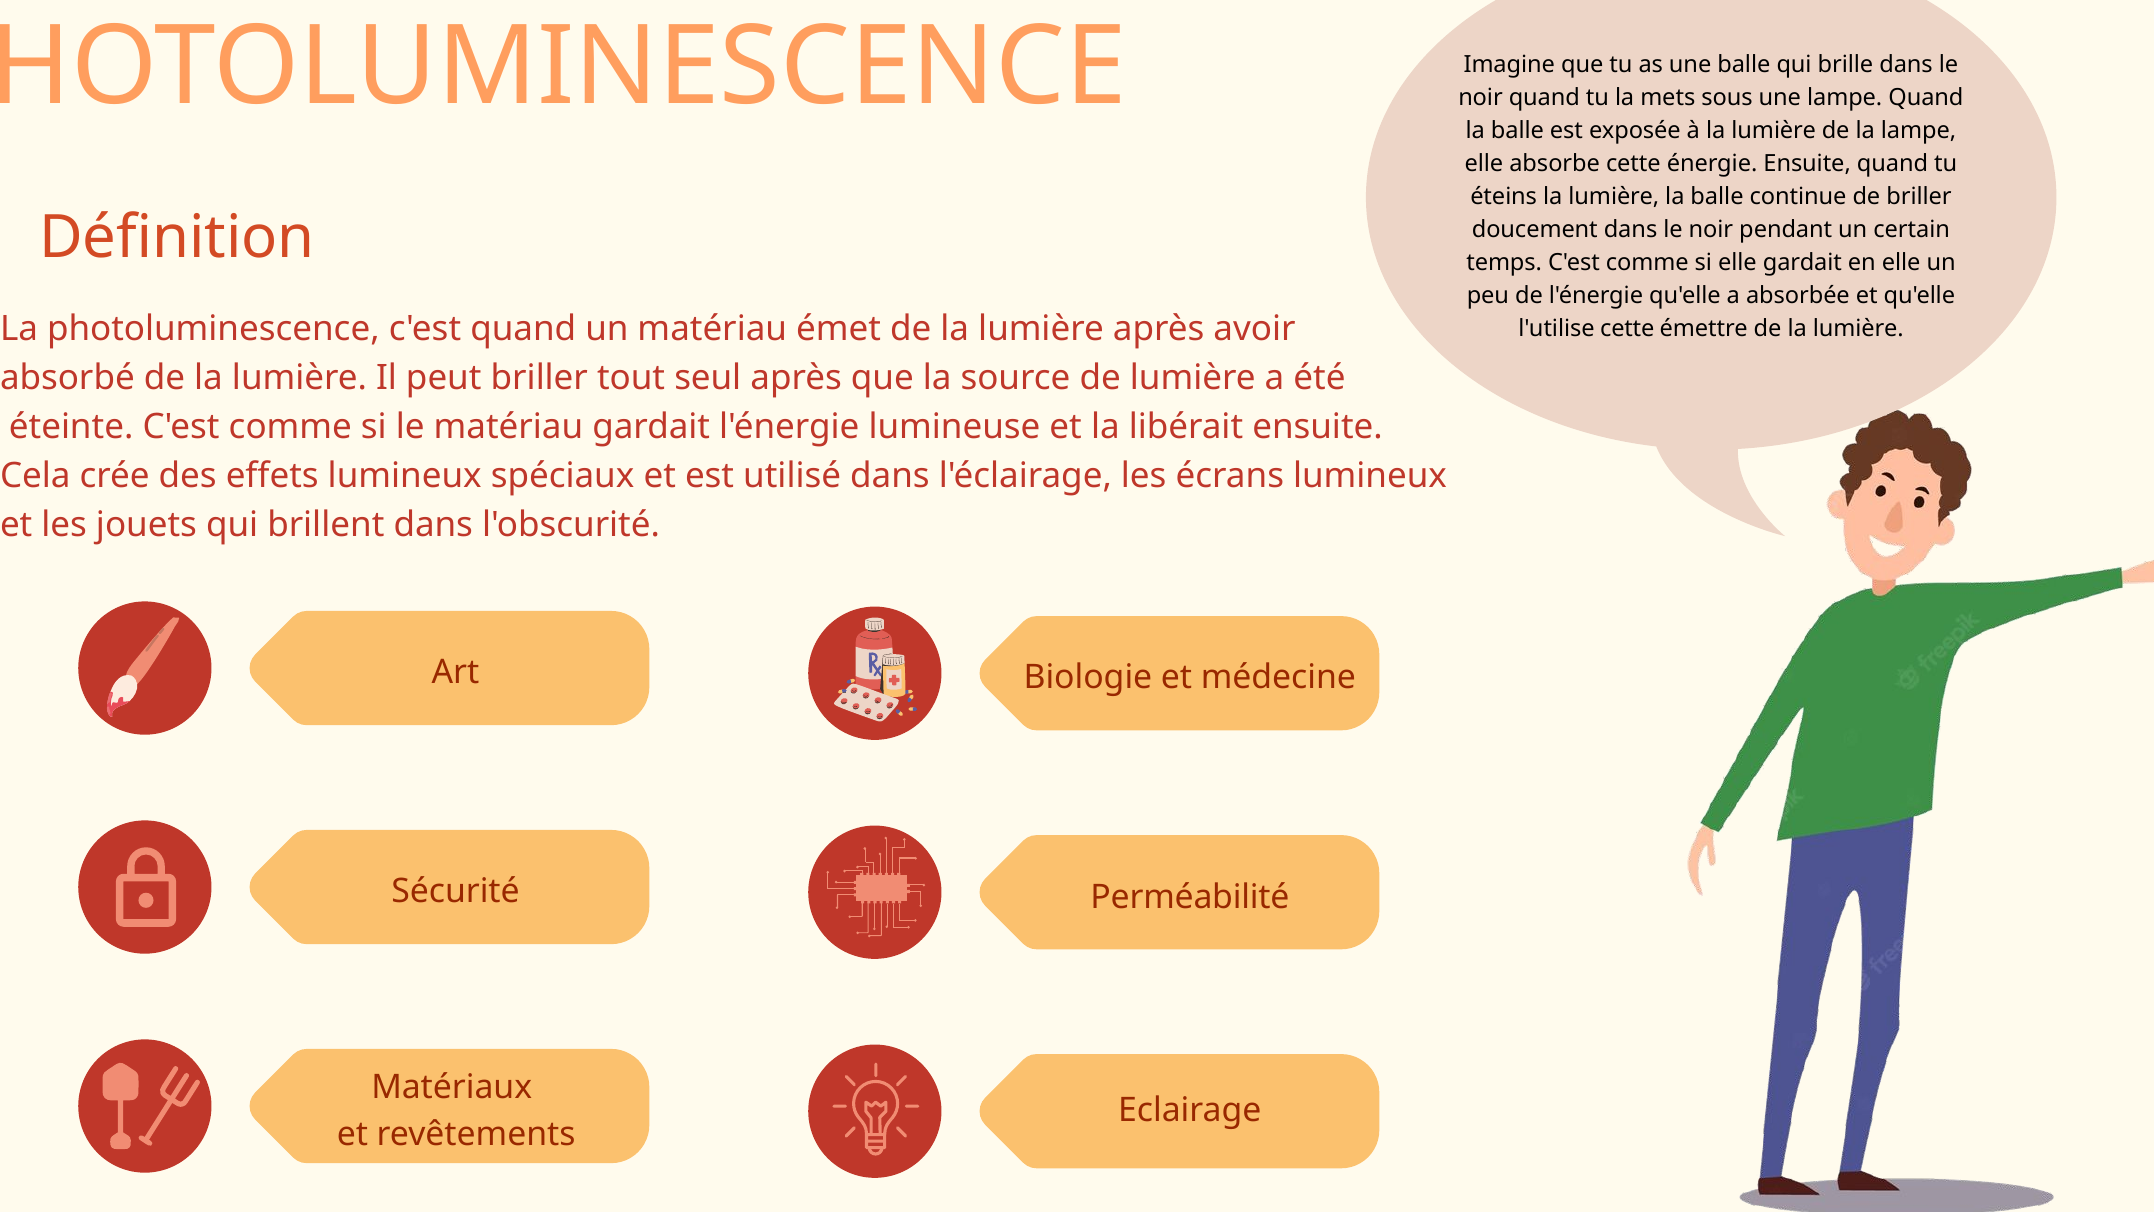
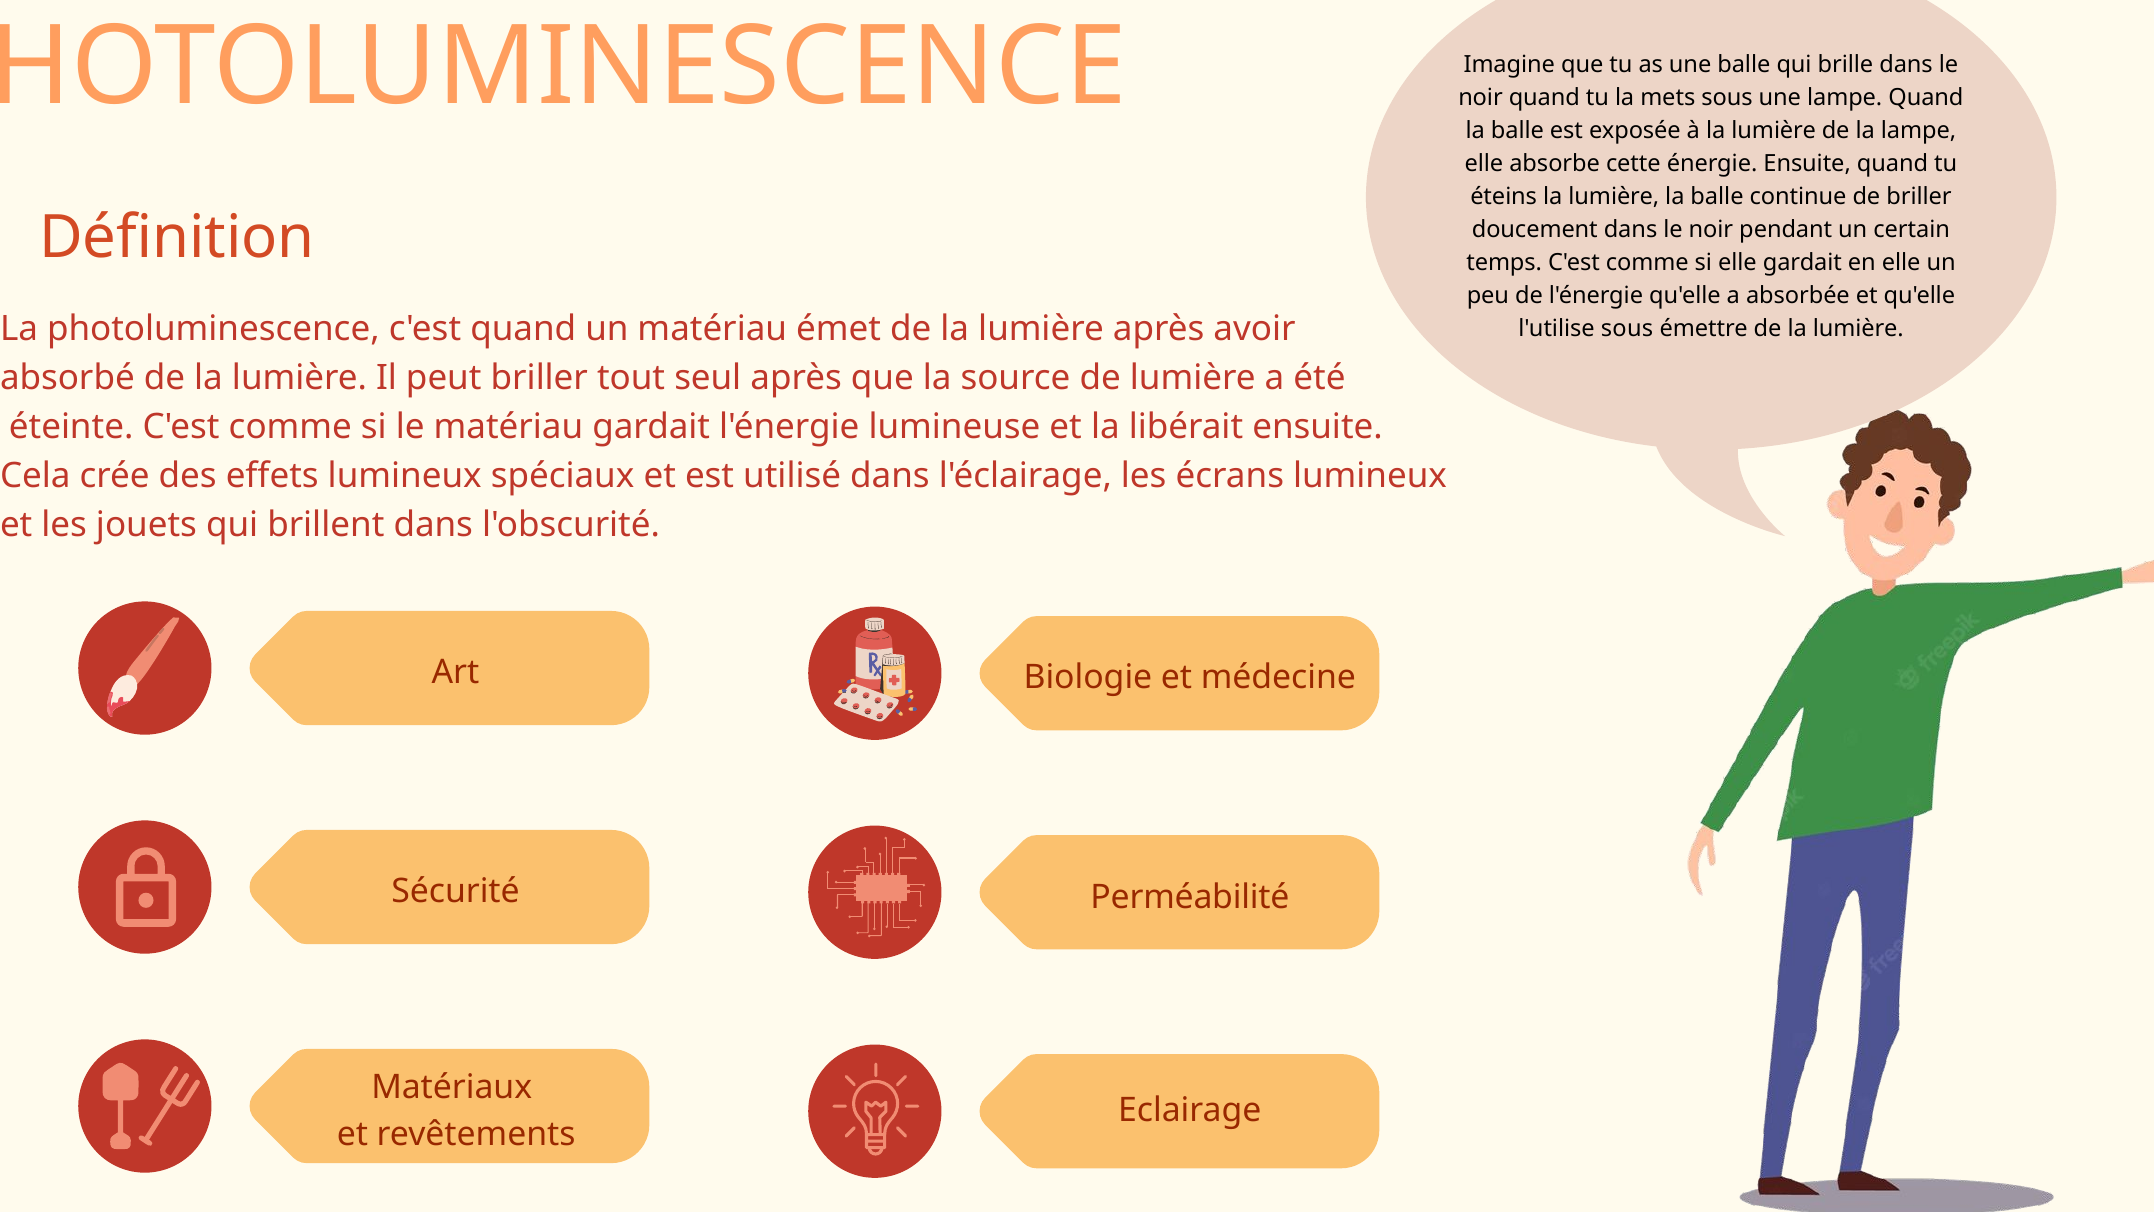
l'utilise cette: cette -> sous
